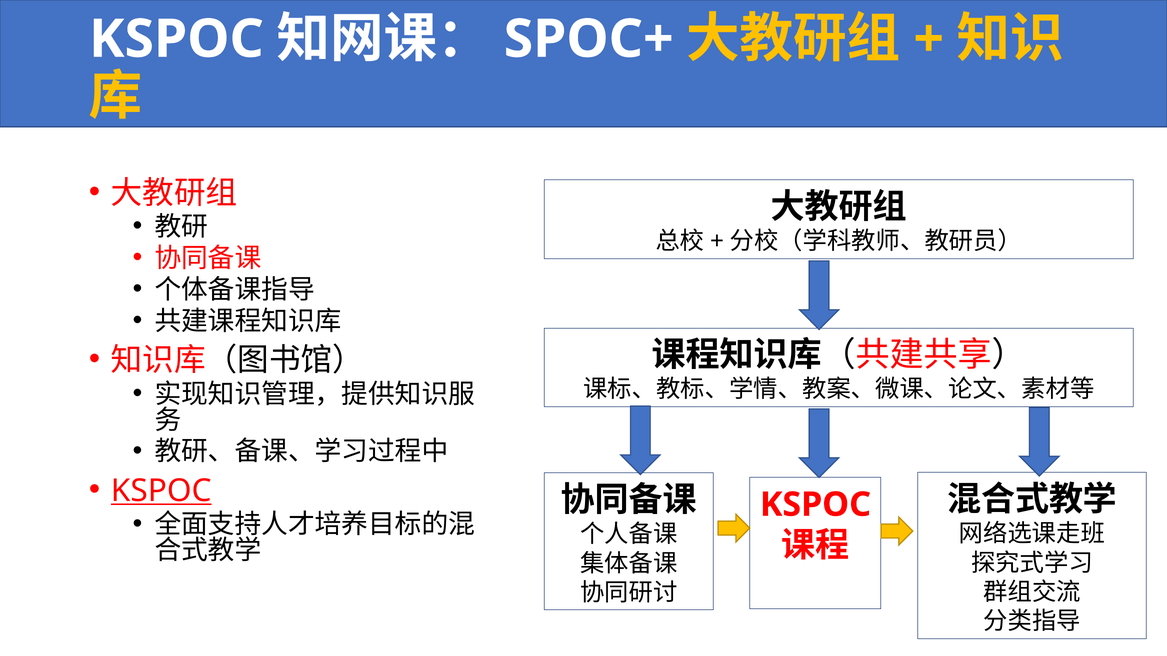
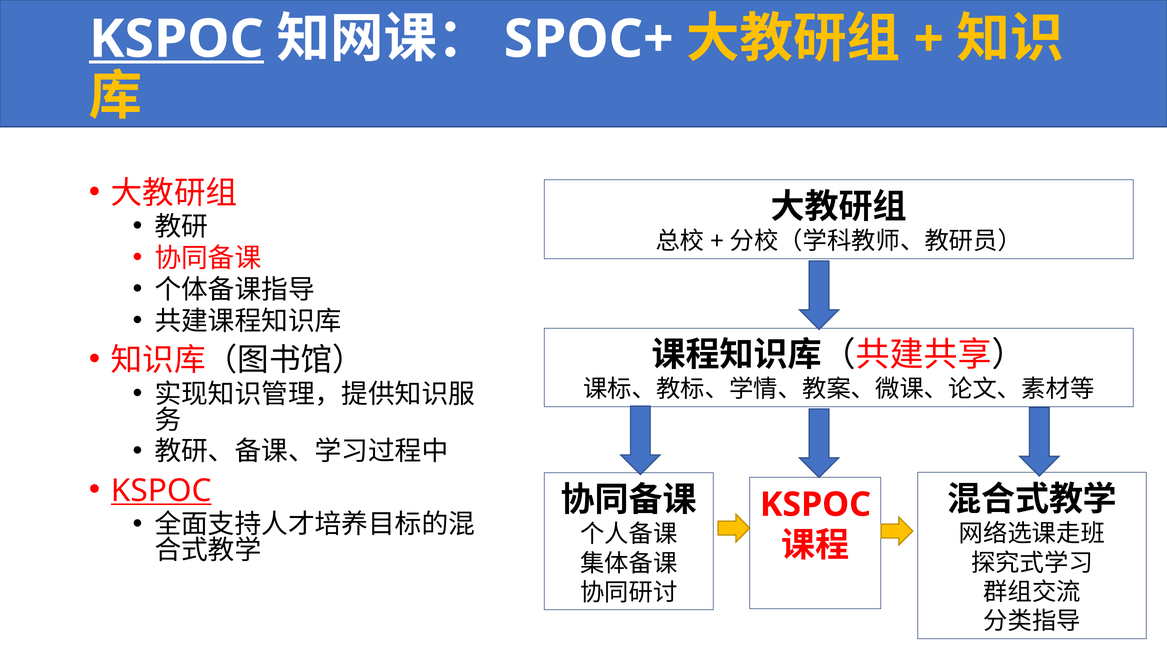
KSPOC at (176, 39) underline: none -> present
